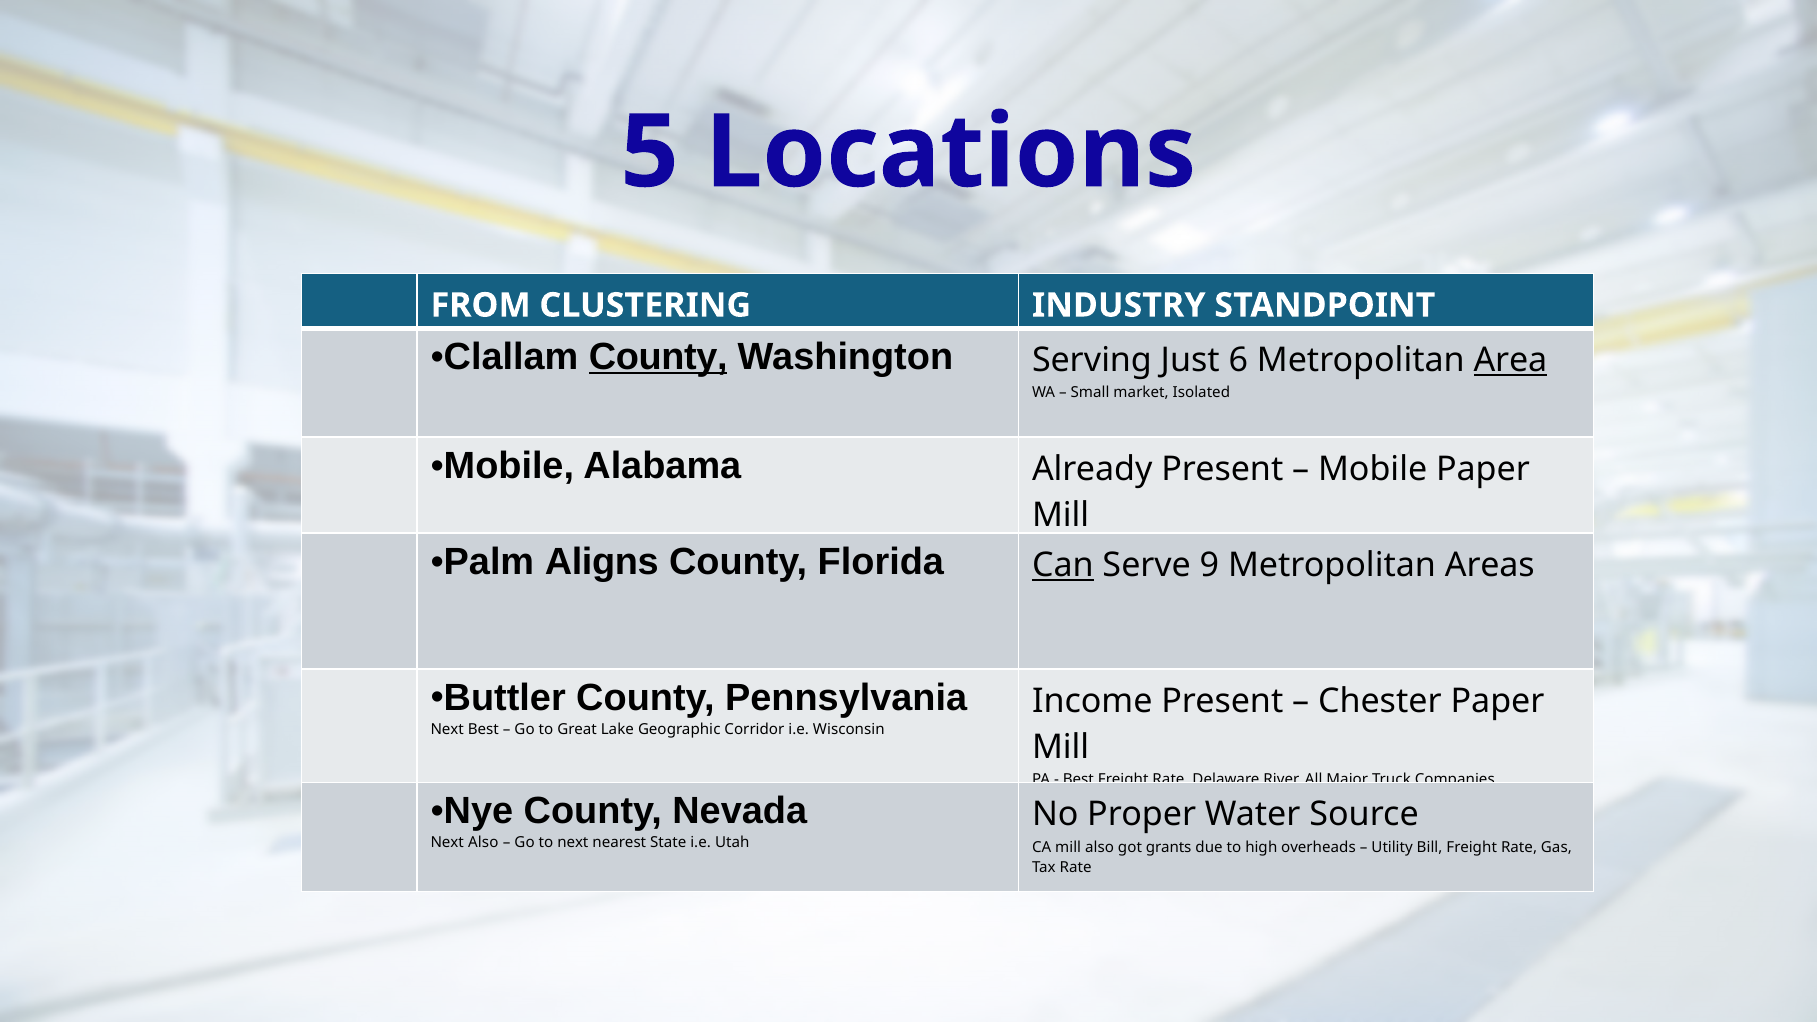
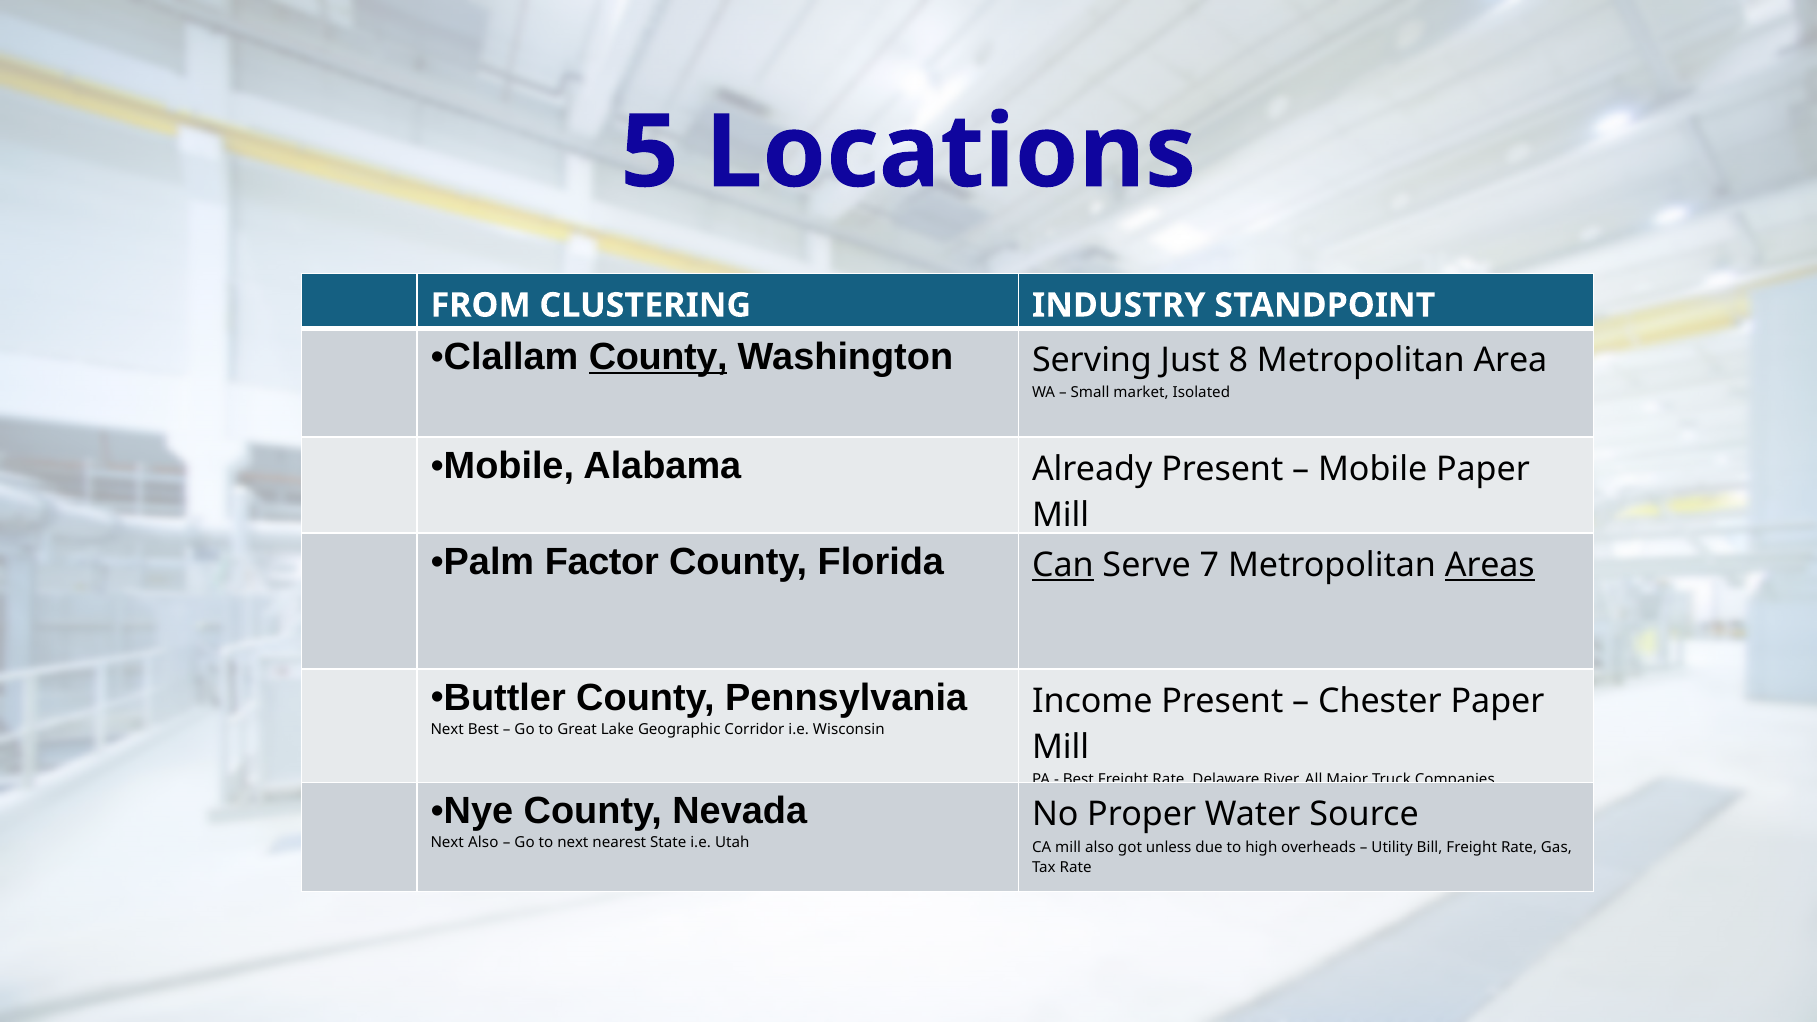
6: 6 -> 8
Area underline: present -> none
Aligns: Aligns -> Factor
9: 9 -> 7
Areas underline: none -> present
grants: grants -> unless
